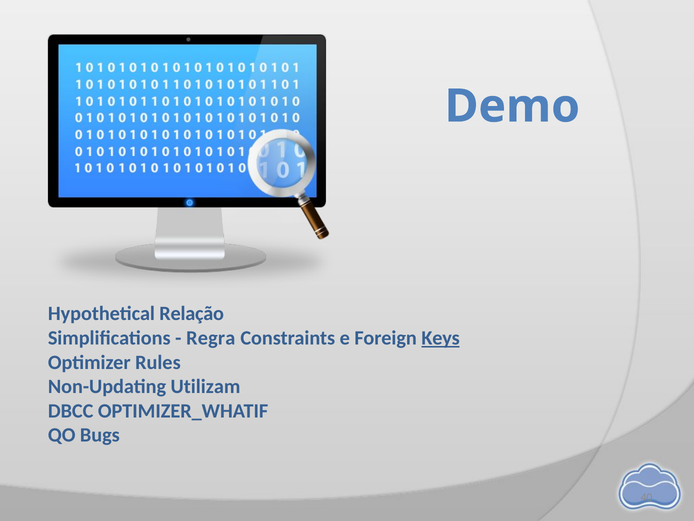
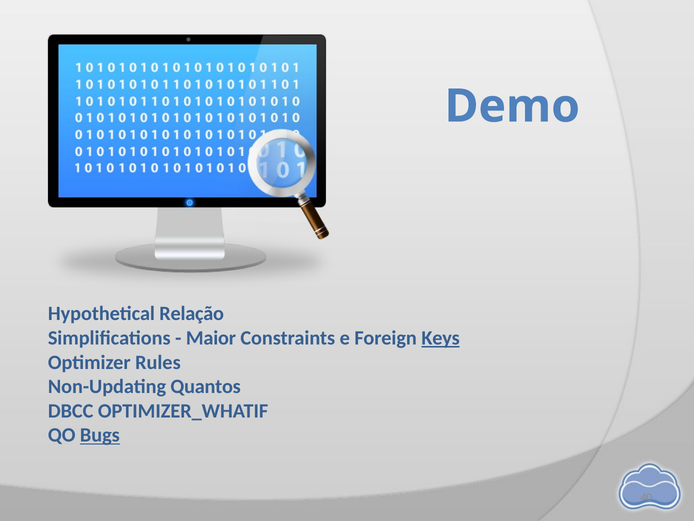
Regra: Regra -> Maior
Utilizam: Utilizam -> Quantos
Bugs underline: none -> present
